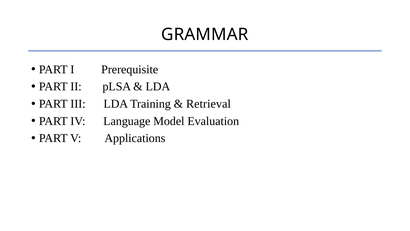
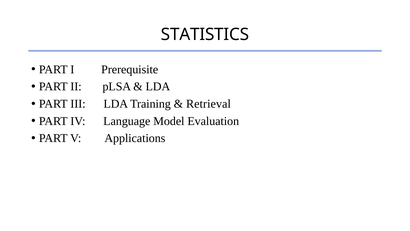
GRAMMAR: GRAMMAR -> STATISTICS
